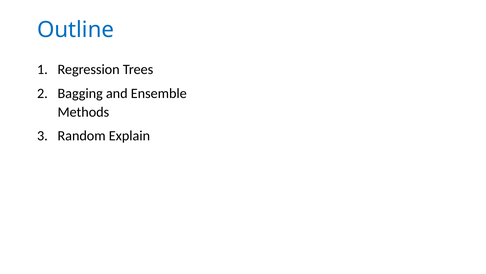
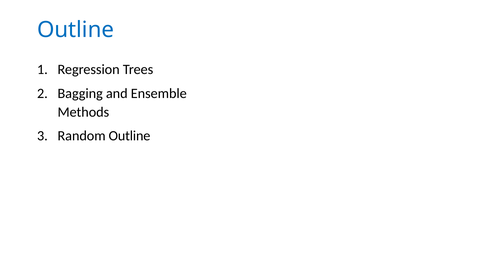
Random Explain: Explain -> Outline
